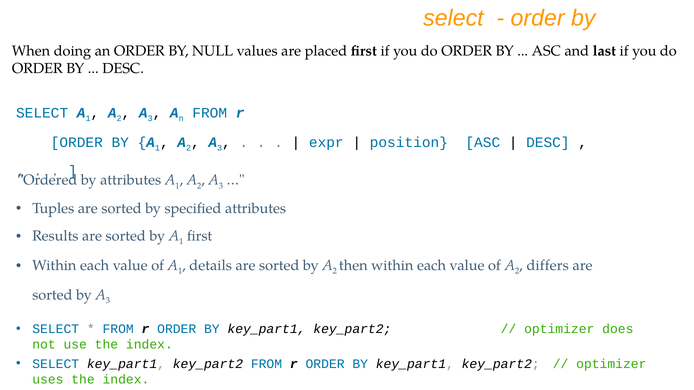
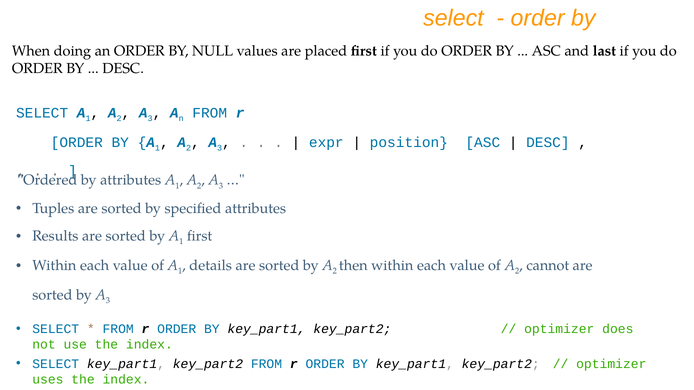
differs: differs -> cannot
